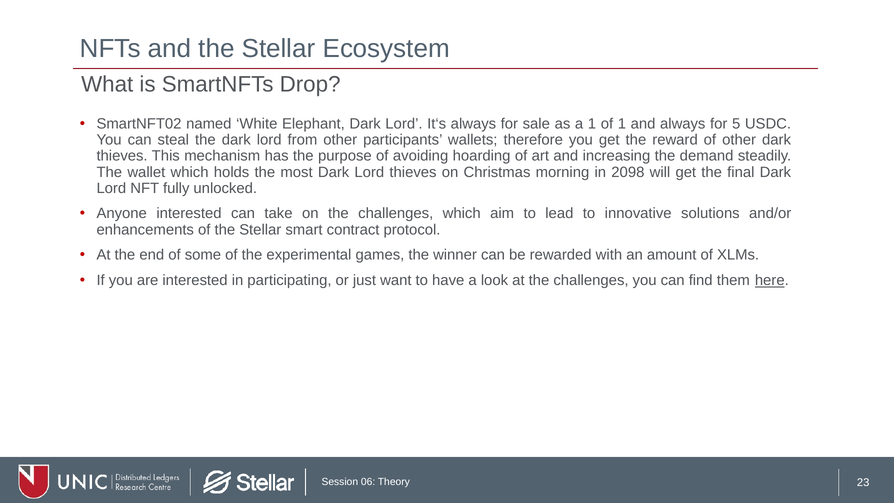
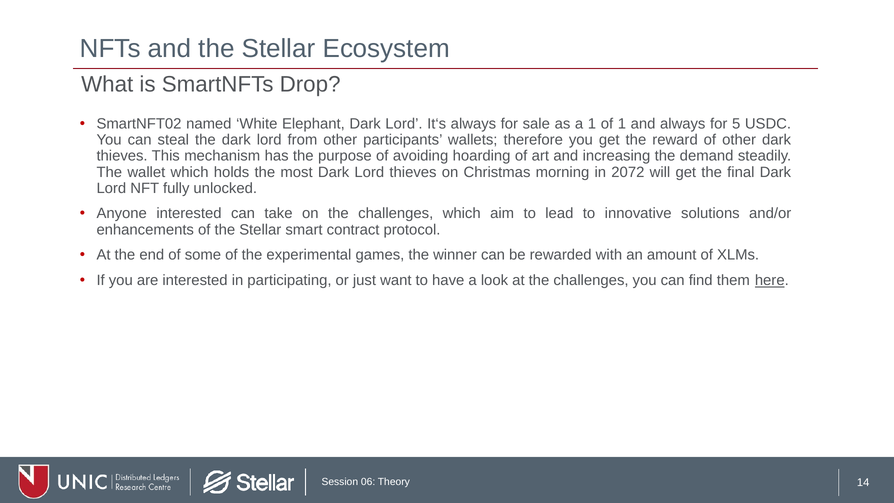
2098: 2098 -> 2072
23: 23 -> 14
